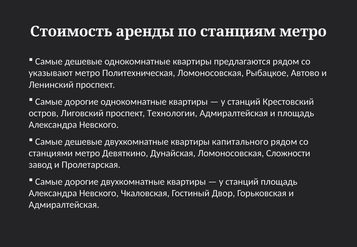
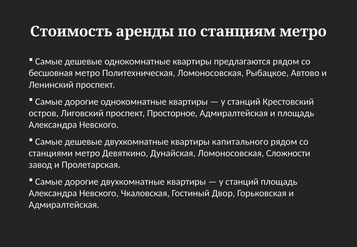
указывают: указывают -> бесшовная
Технологии: Технологии -> Просторное
